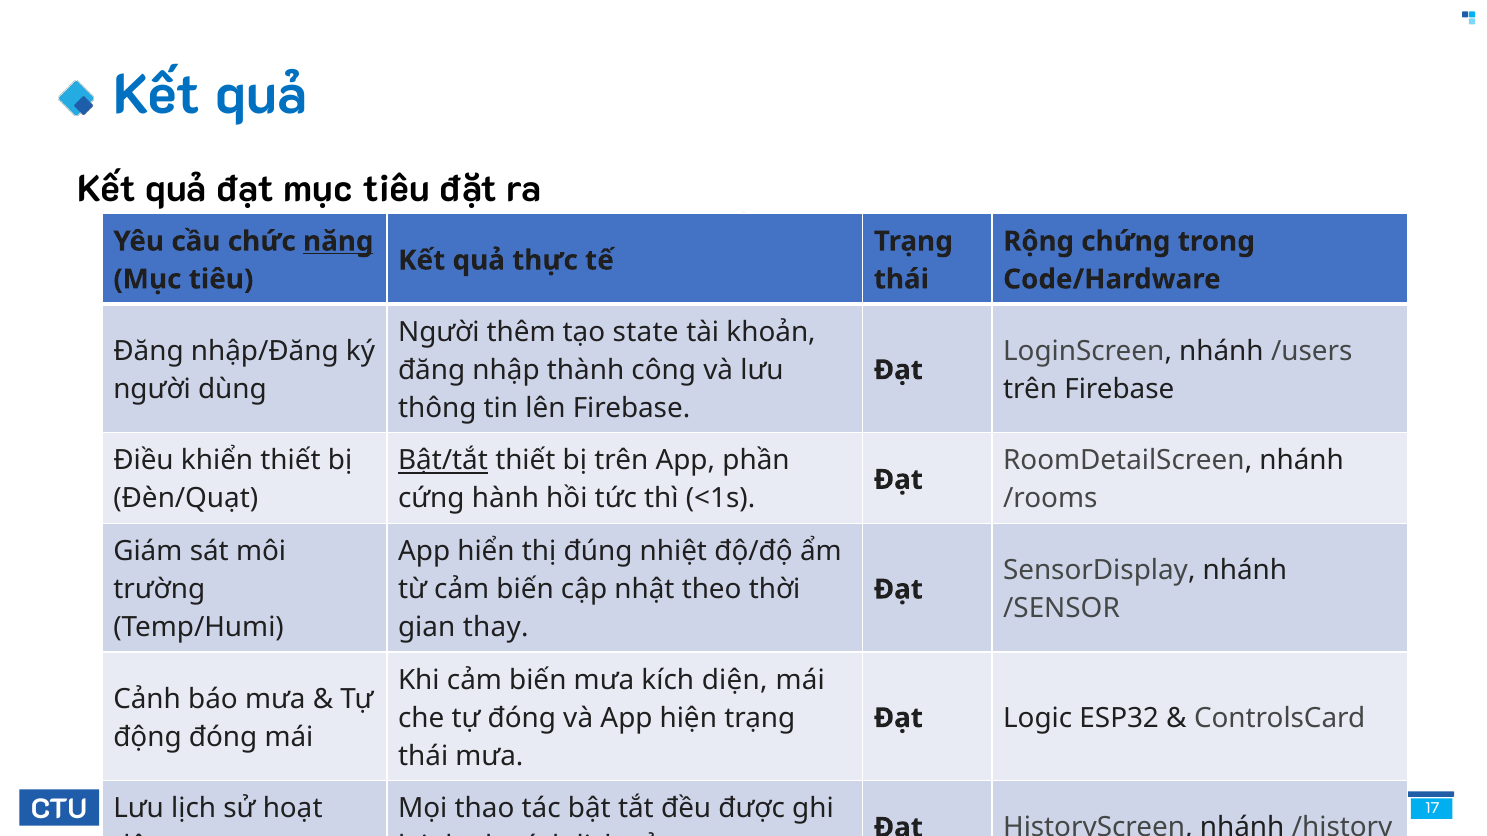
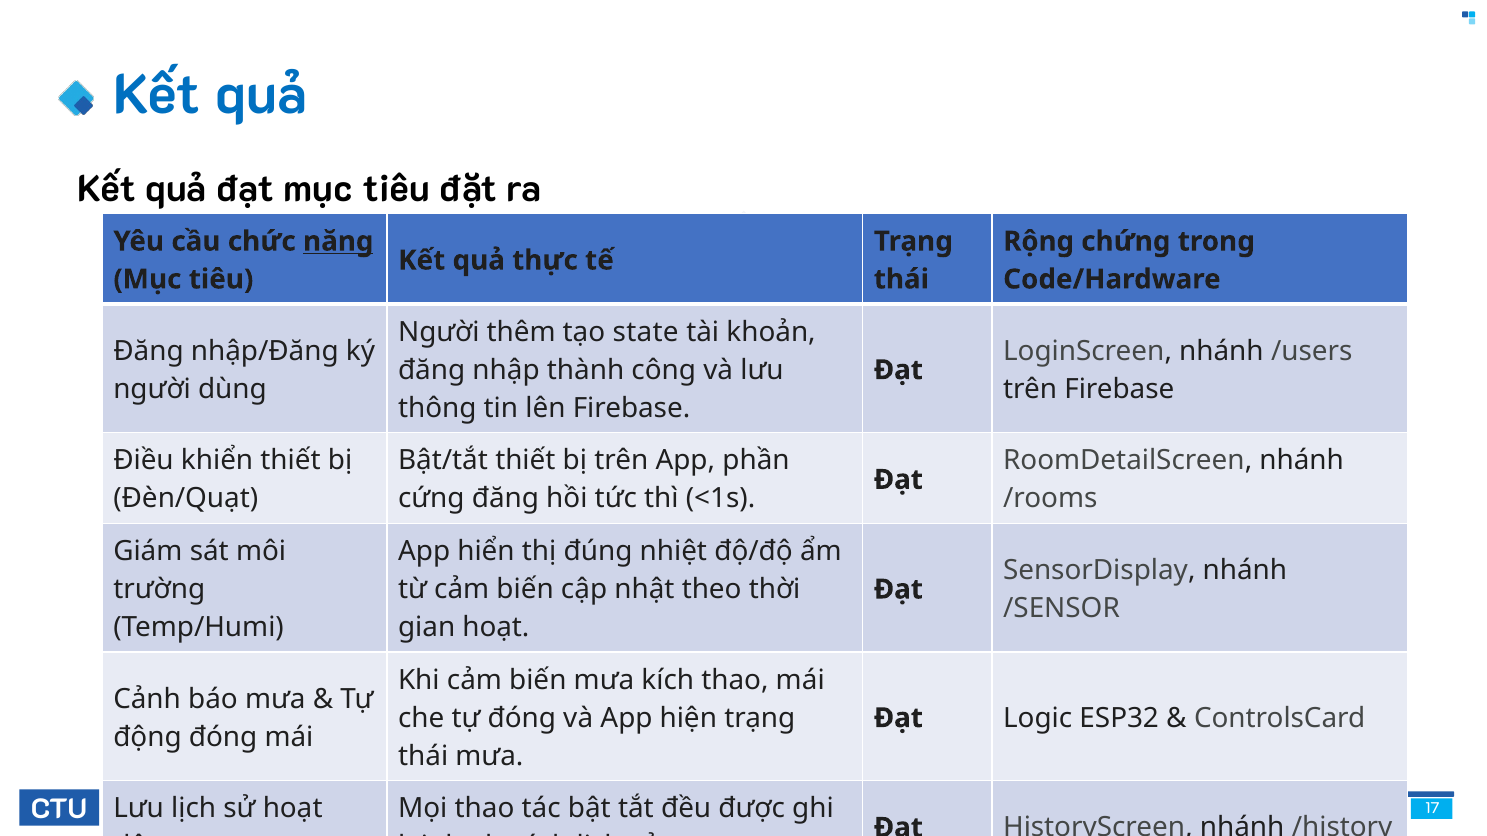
Bật/tắt underline: present -> none
cứng hành: hành -> đăng
gian thay: thay -> hoạt
kích diện: diện -> thao
